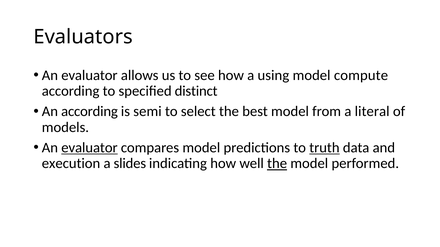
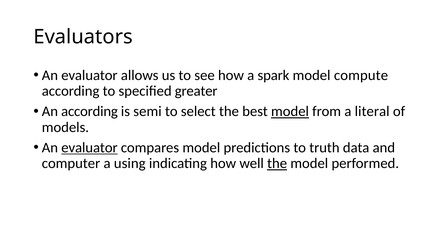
using: using -> spark
distinct: distinct -> greater
model at (290, 112) underline: none -> present
truth underline: present -> none
execution: execution -> computer
slides: slides -> using
